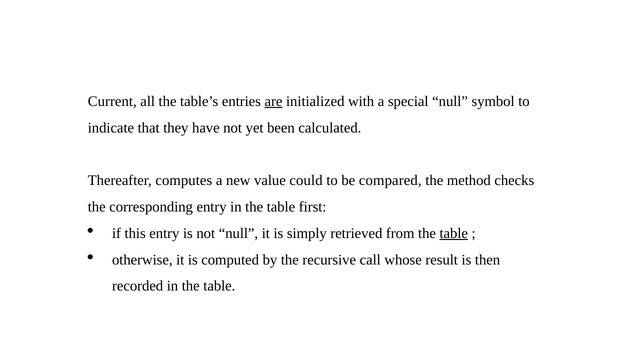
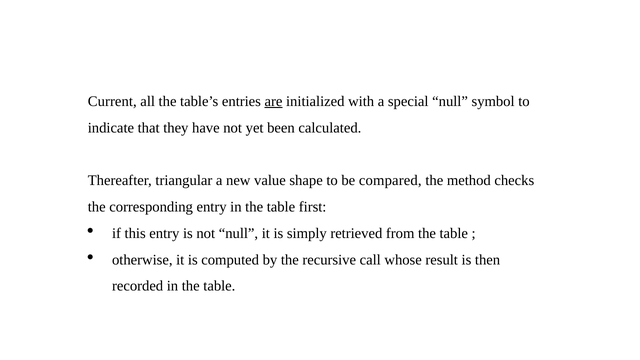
computes: computes -> triangular
could: could -> shape
table at (454, 233) underline: present -> none
